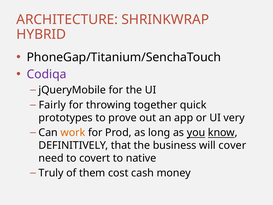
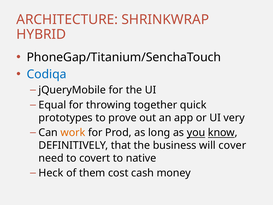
Codiqa colour: purple -> blue
Fairly: Fairly -> Equal
Truly: Truly -> Heck
